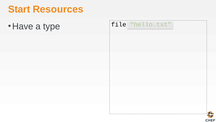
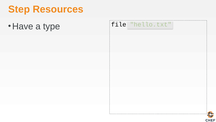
Start: Start -> Step
